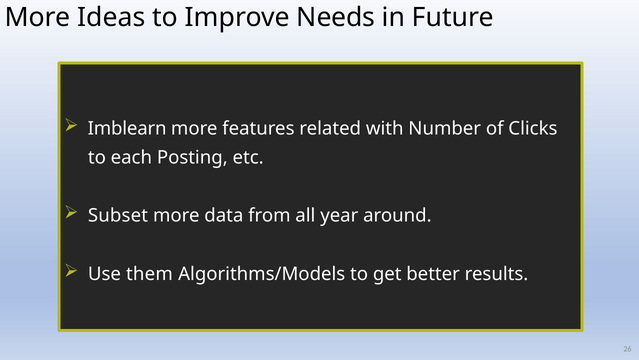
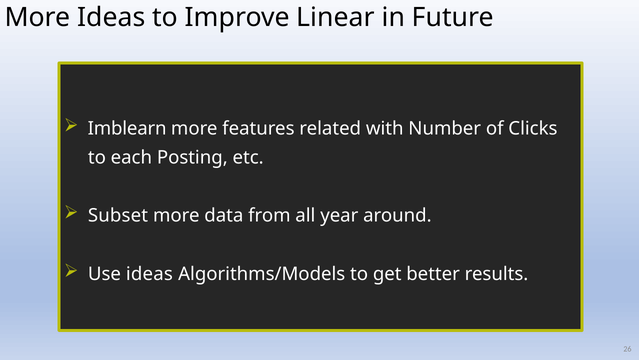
Needs: Needs -> Linear
Use them: them -> ideas
